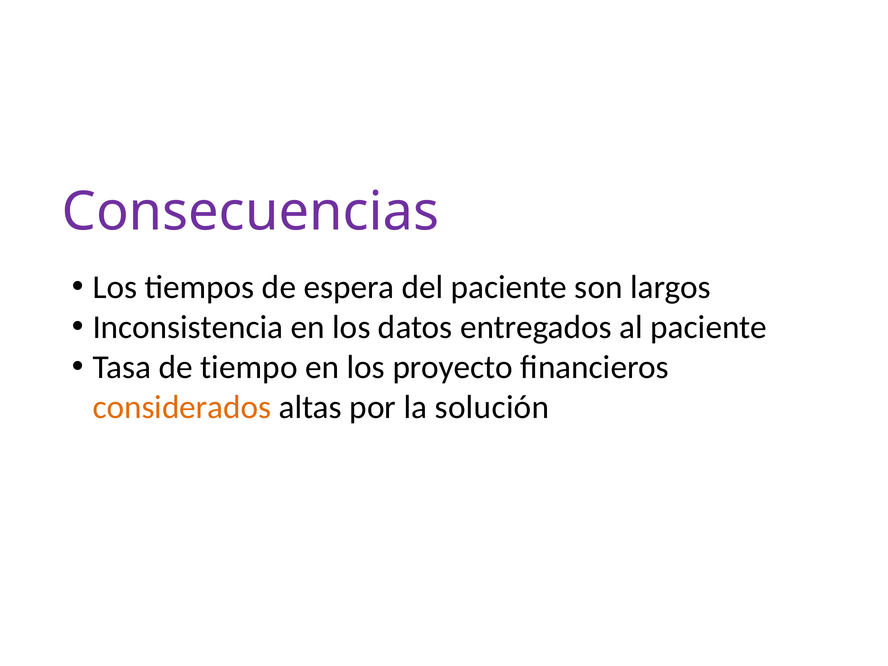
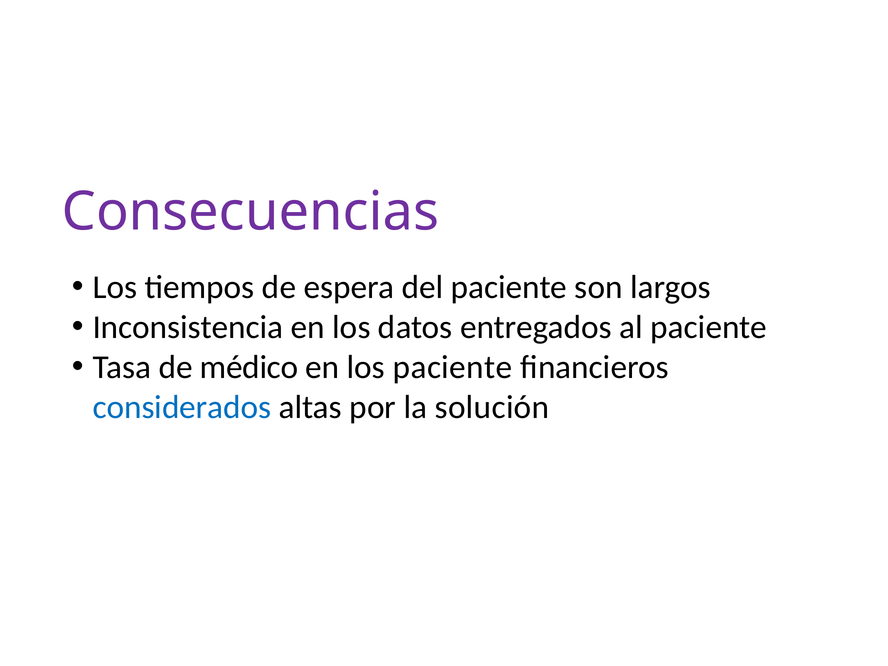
tiempo: tiempo -> médico
los proyecto: proyecto -> paciente
considerados colour: orange -> blue
